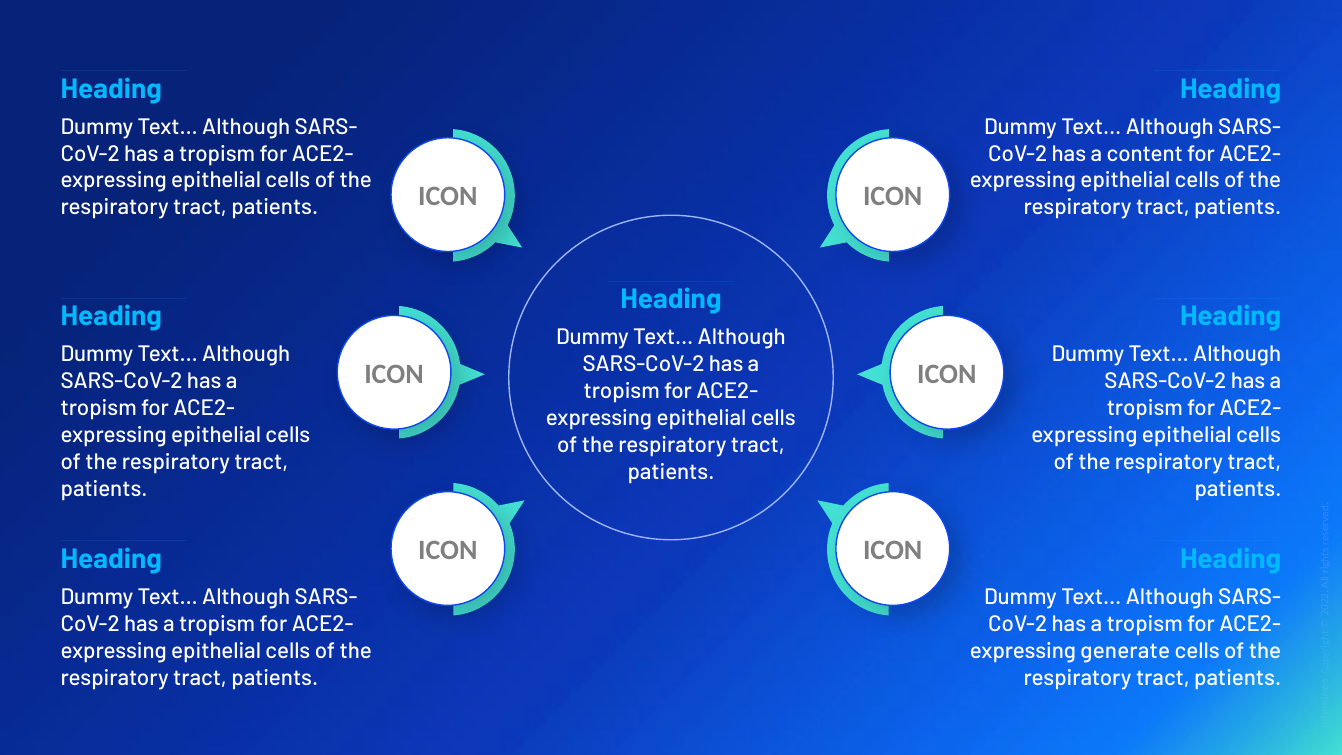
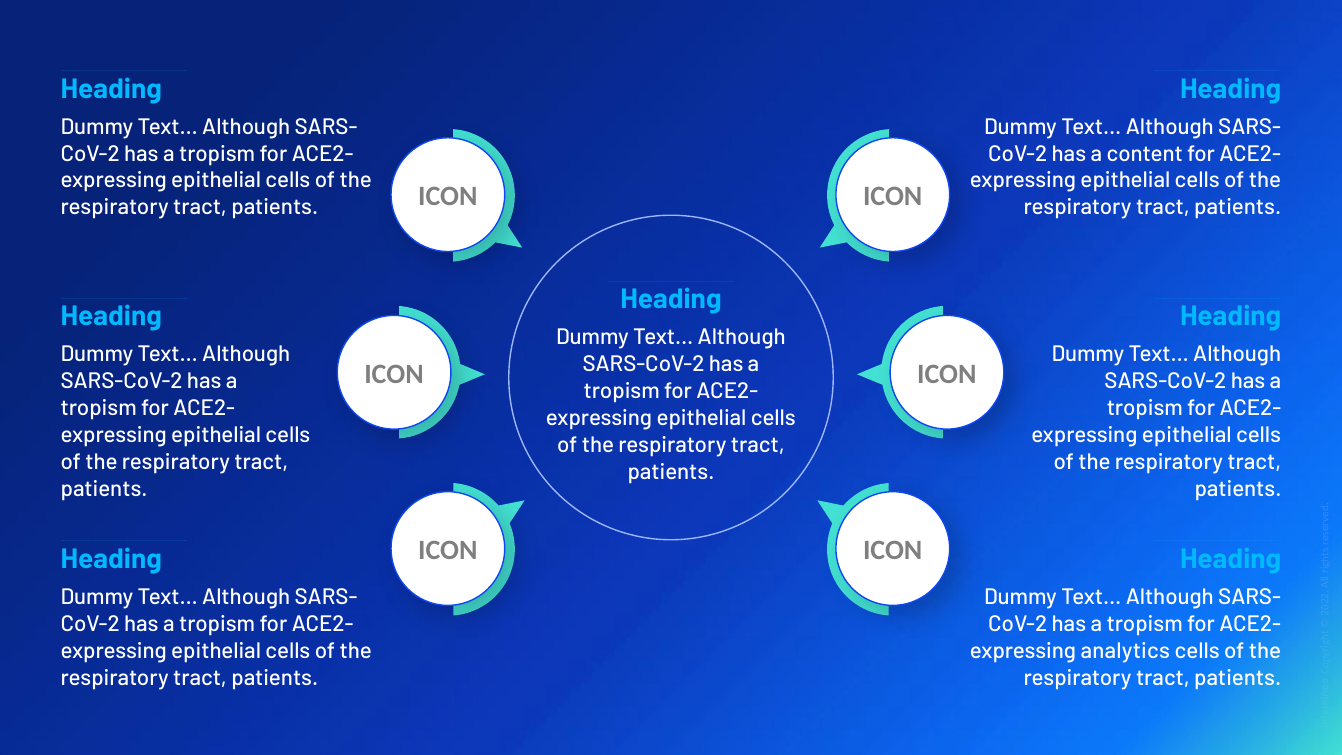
generate: generate -> analytics
